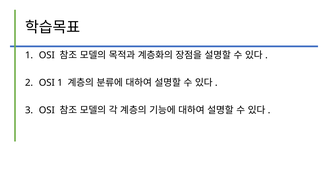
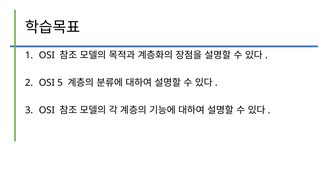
OSI 1: 1 -> 5
